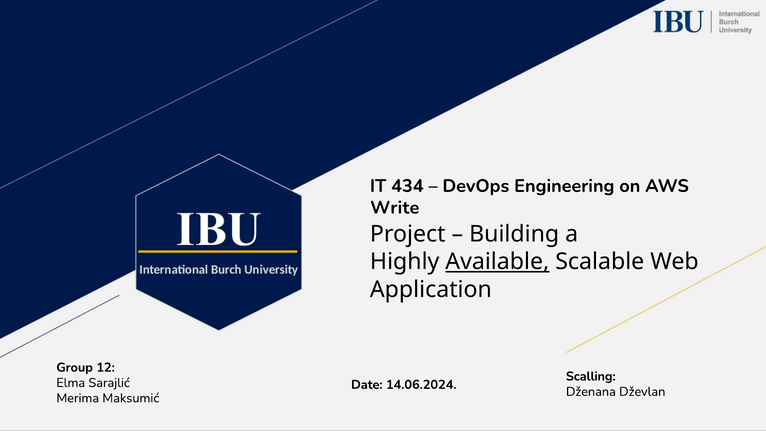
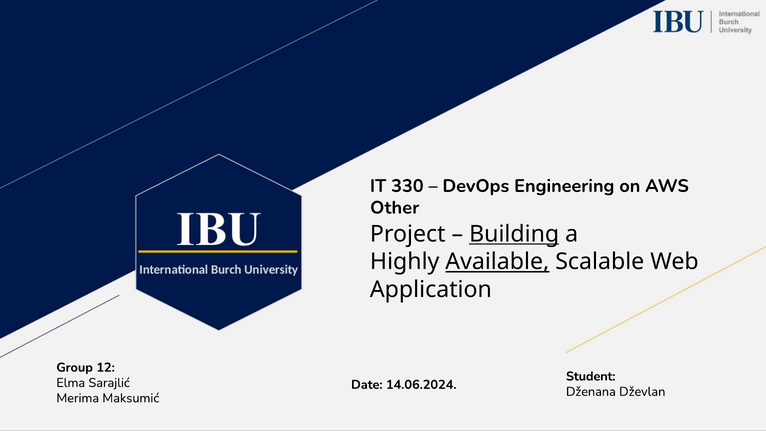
434: 434 -> 330
Write: Write -> Other
Building underline: none -> present
Scalling: Scalling -> Student
